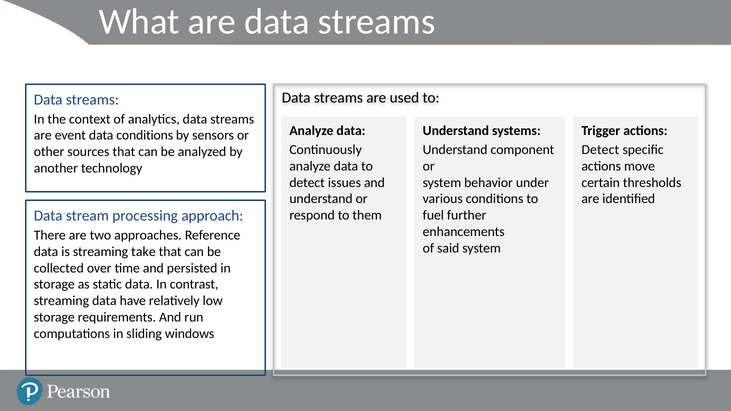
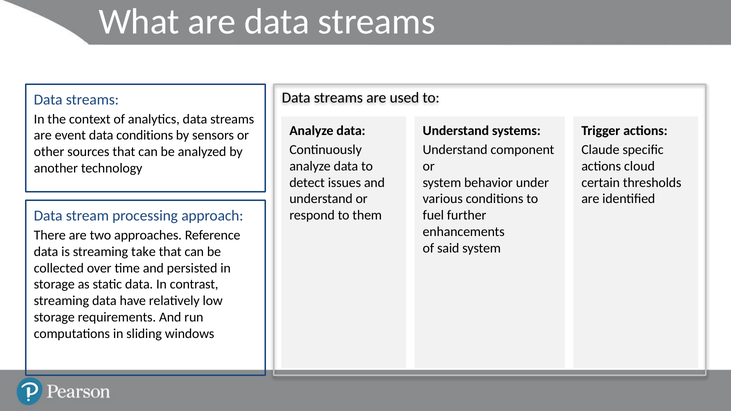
Detect at (600, 150): Detect -> Claude
move: move -> cloud
